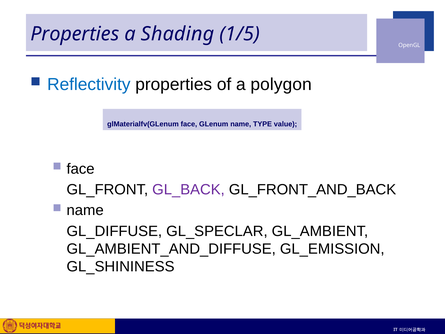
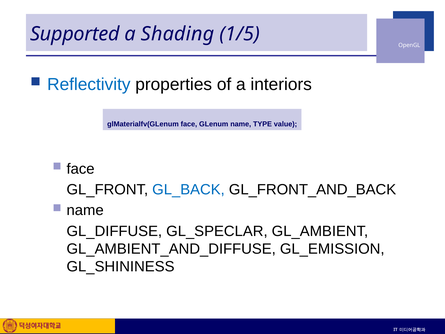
Properties at (75, 34): Properties -> Supported
polygon: polygon -> interiors
GL_BACK colour: purple -> blue
